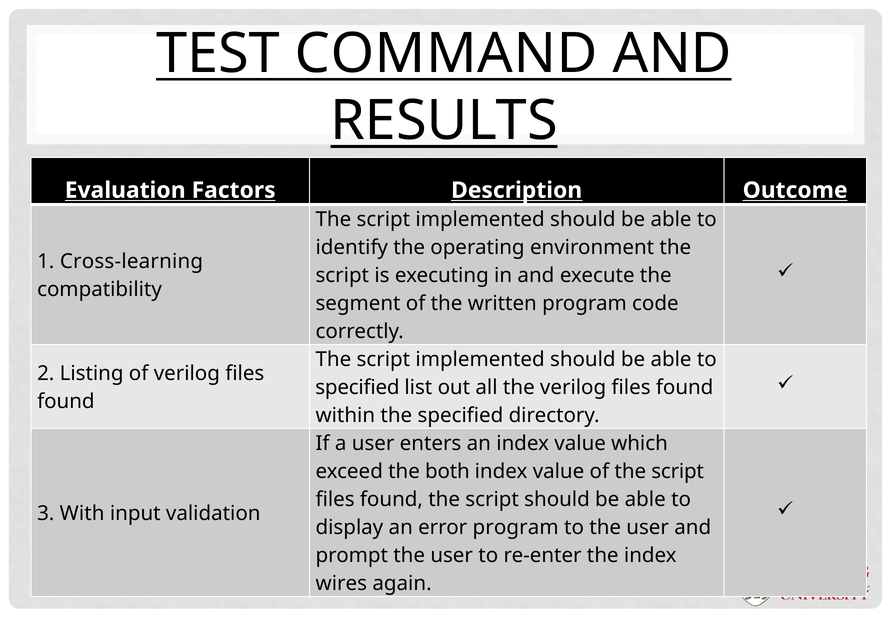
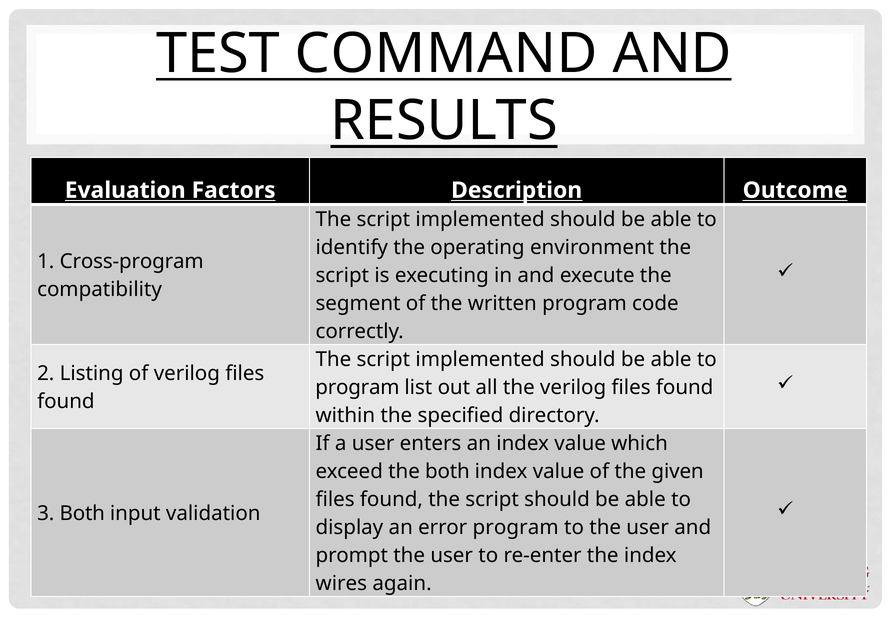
Cross-learning: Cross-learning -> Cross-program
specified at (357, 388): specified -> program
of the script: script -> given
3 With: With -> Both
